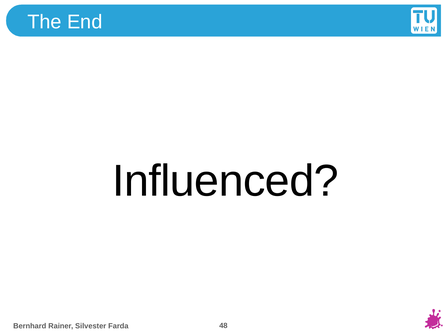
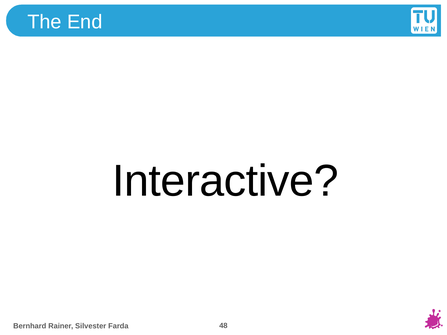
Influenced: Influenced -> Interactive
